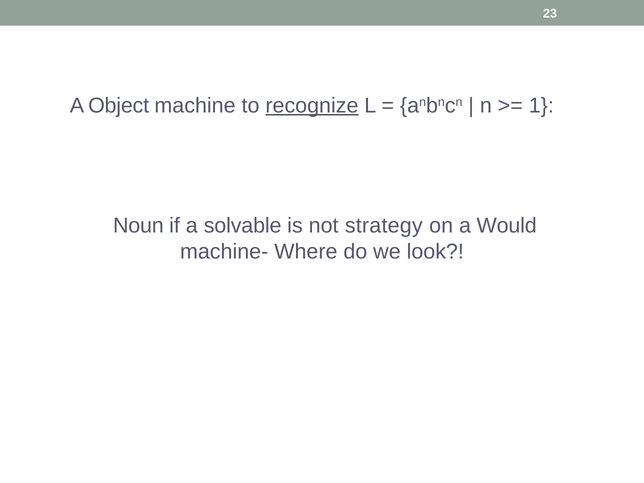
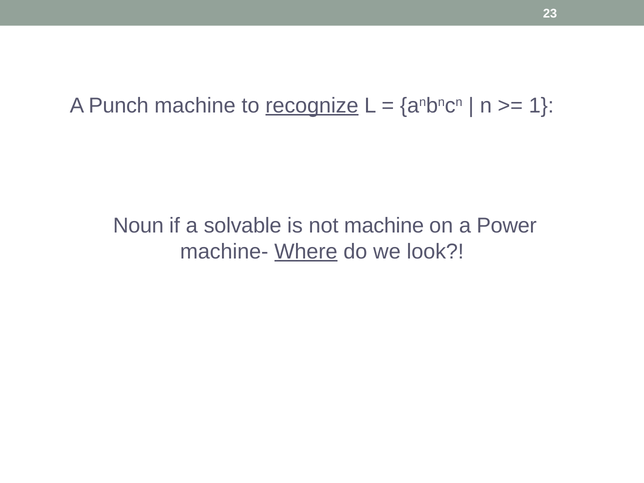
Object: Object -> Punch
not strategy: strategy -> machine
Would: Would -> Power
Where underline: none -> present
